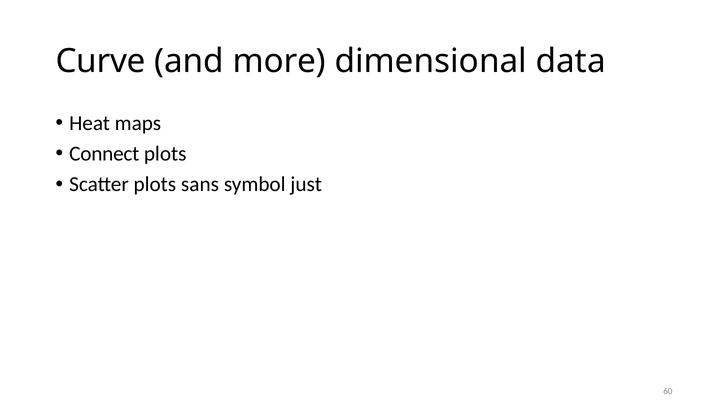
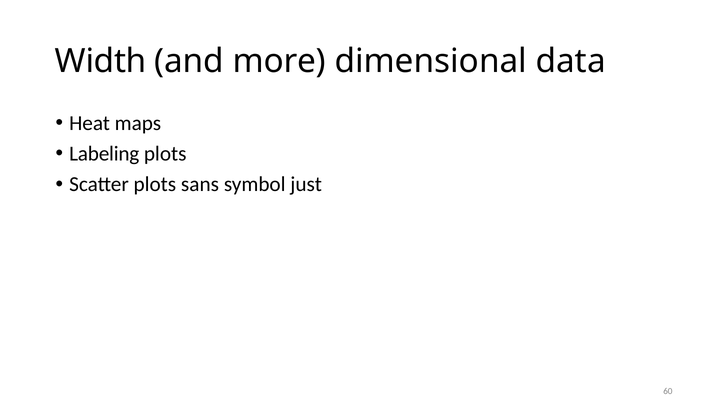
Curve: Curve -> Width
Connect: Connect -> Labeling
